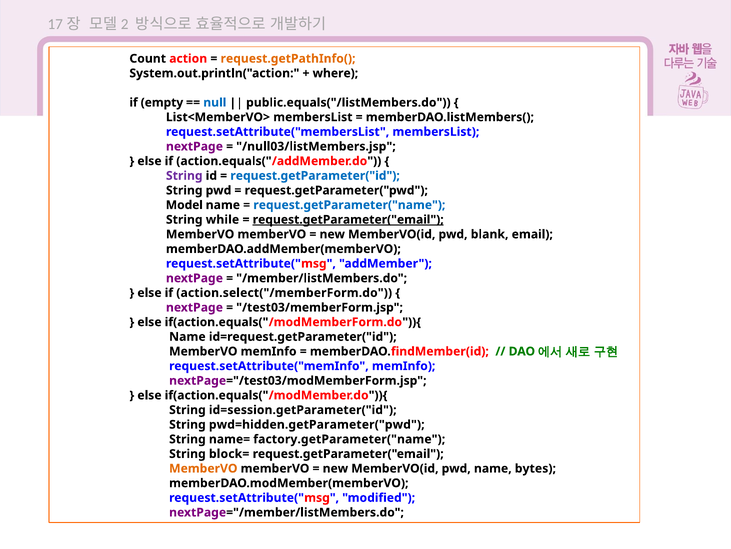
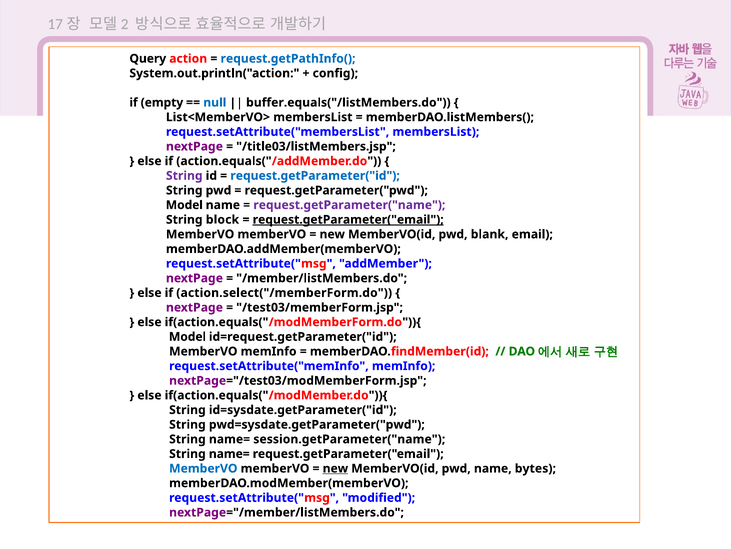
Count: Count -> Query
request.getPathInfo( colour: orange -> blue
where: where -> config
public.equals("/listMembers.do: public.equals("/listMembers.do -> buffer.equals("/listMembers.do
/null03/listMembers.jsp: /null03/listMembers.jsp -> /title03/listMembers.jsp
request.getParameter("name colour: blue -> purple
while: while -> block
Name at (187, 336): Name -> Model
id=session.getParameter("id: id=session.getParameter("id -> id=sysdate.getParameter("id
pwd=hidden.getParameter("pwd: pwd=hidden.getParameter("pwd -> pwd=sysdate.getParameter("pwd
factory.getParameter("name: factory.getParameter("name -> session.getParameter("name
block= at (229, 453): block= -> name=
MemberVO at (203, 468) colour: orange -> blue
new at (335, 468) underline: none -> present
